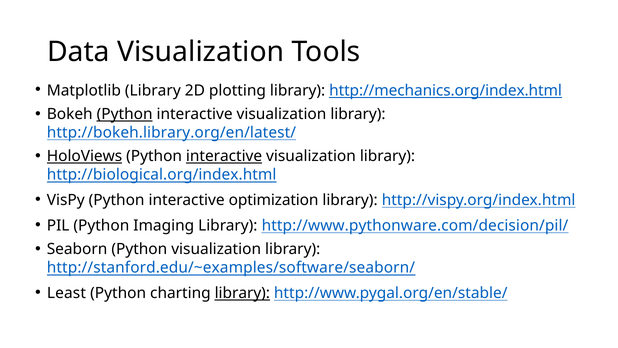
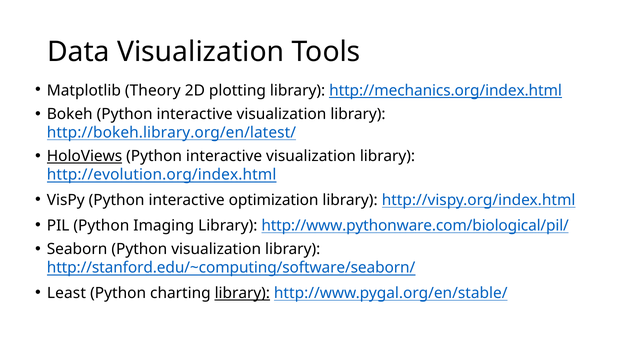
Matplotlib Library: Library -> Theory
Python at (125, 114) underline: present -> none
interactive at (224, 156) underline: present -> none
http://biological.org/index.html: http://biological.org/index.html -> http://evolution.org/index.html
http://www.pythonware.com/decision/pil/: http://www.pythonware.com/decision/pil/ -> http://www.pythonware.com/biological/pil/
http://stanford.edu/~examples/software/seaborn/: http://stanford.edu/~examples/software/seaborn/ -> http://stanford.edu/~computing/software/seaborn/
